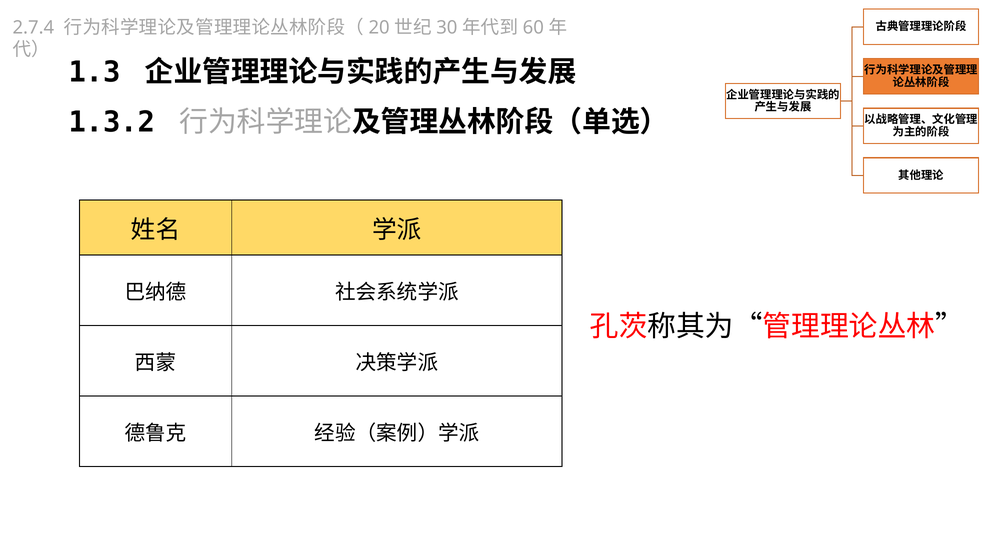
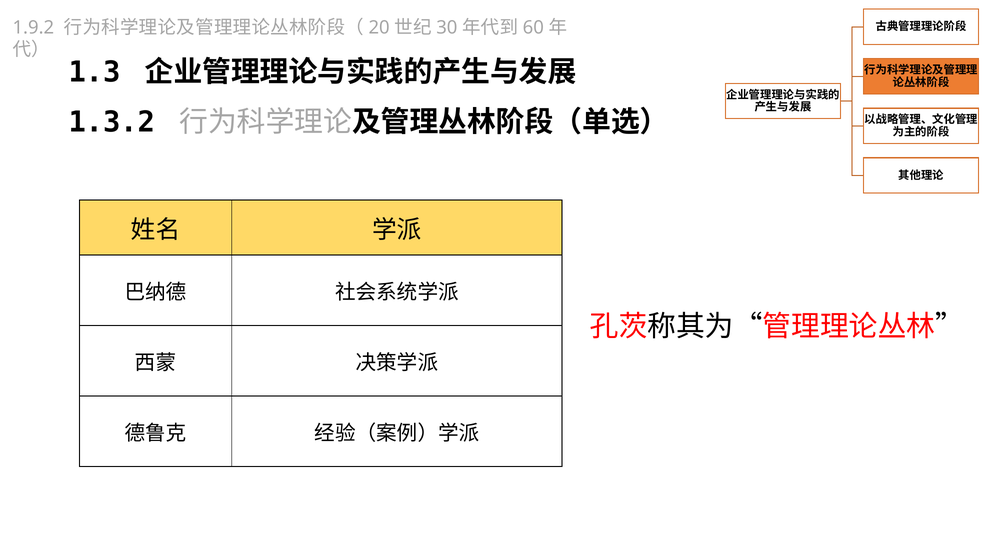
2.7.4: 2.7.4 -> 1.9.2
